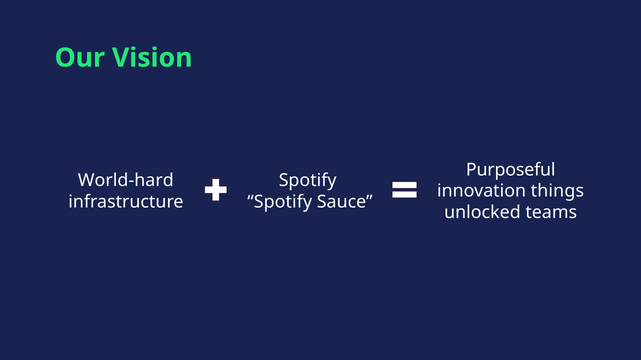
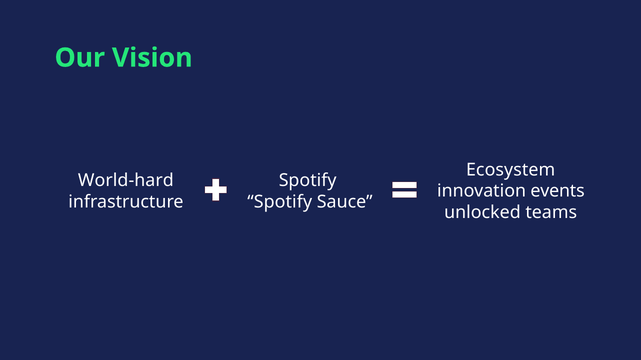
Purposeful: Purposeful -> Ecosystem
things: things -> events
